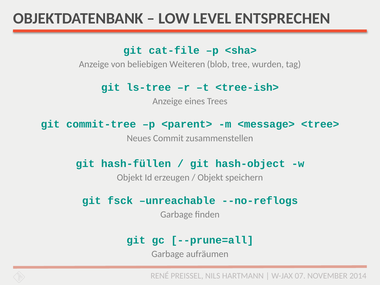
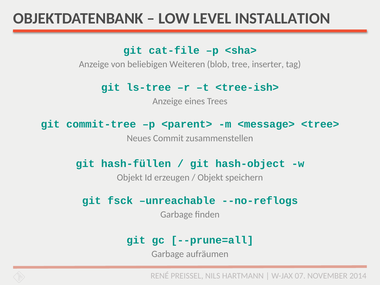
ENTSPRECHEN: ENTSPRECHEN -> INSTALLATION
wurden: wurden -> inserter
